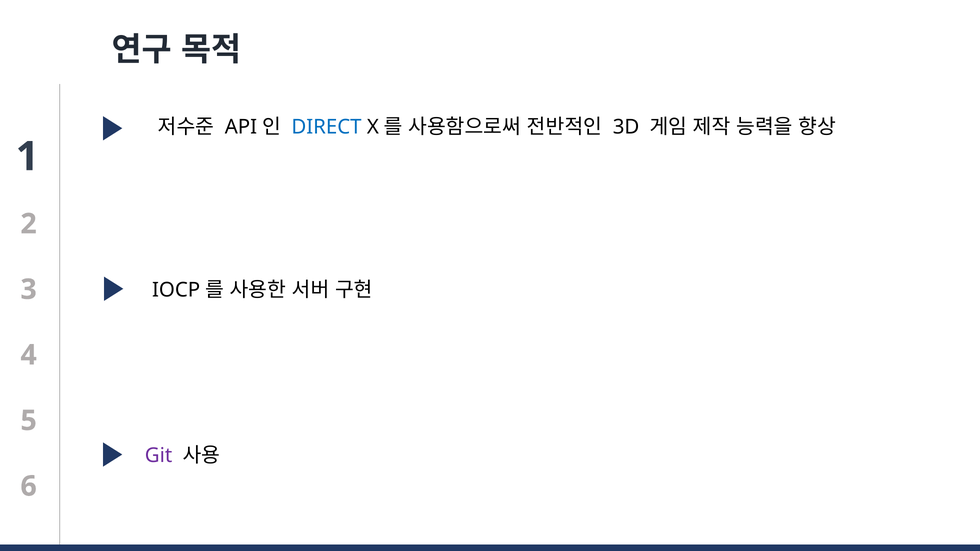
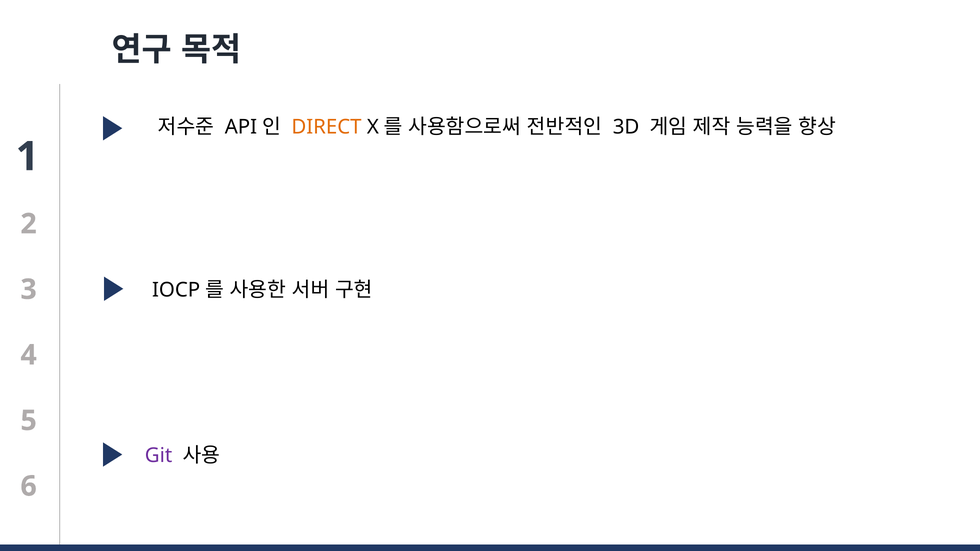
DIRECT colour: blue -> orange
